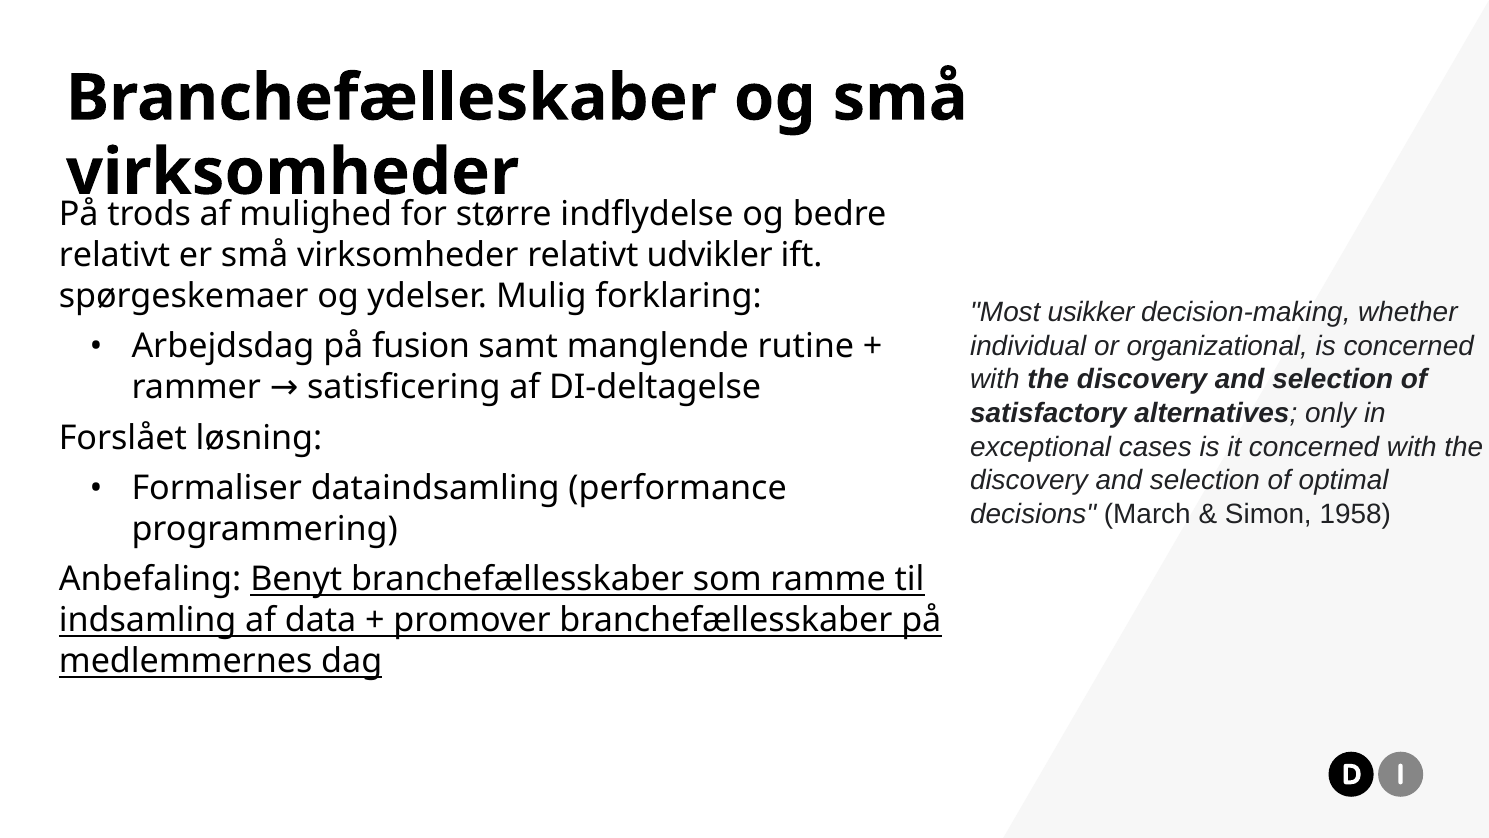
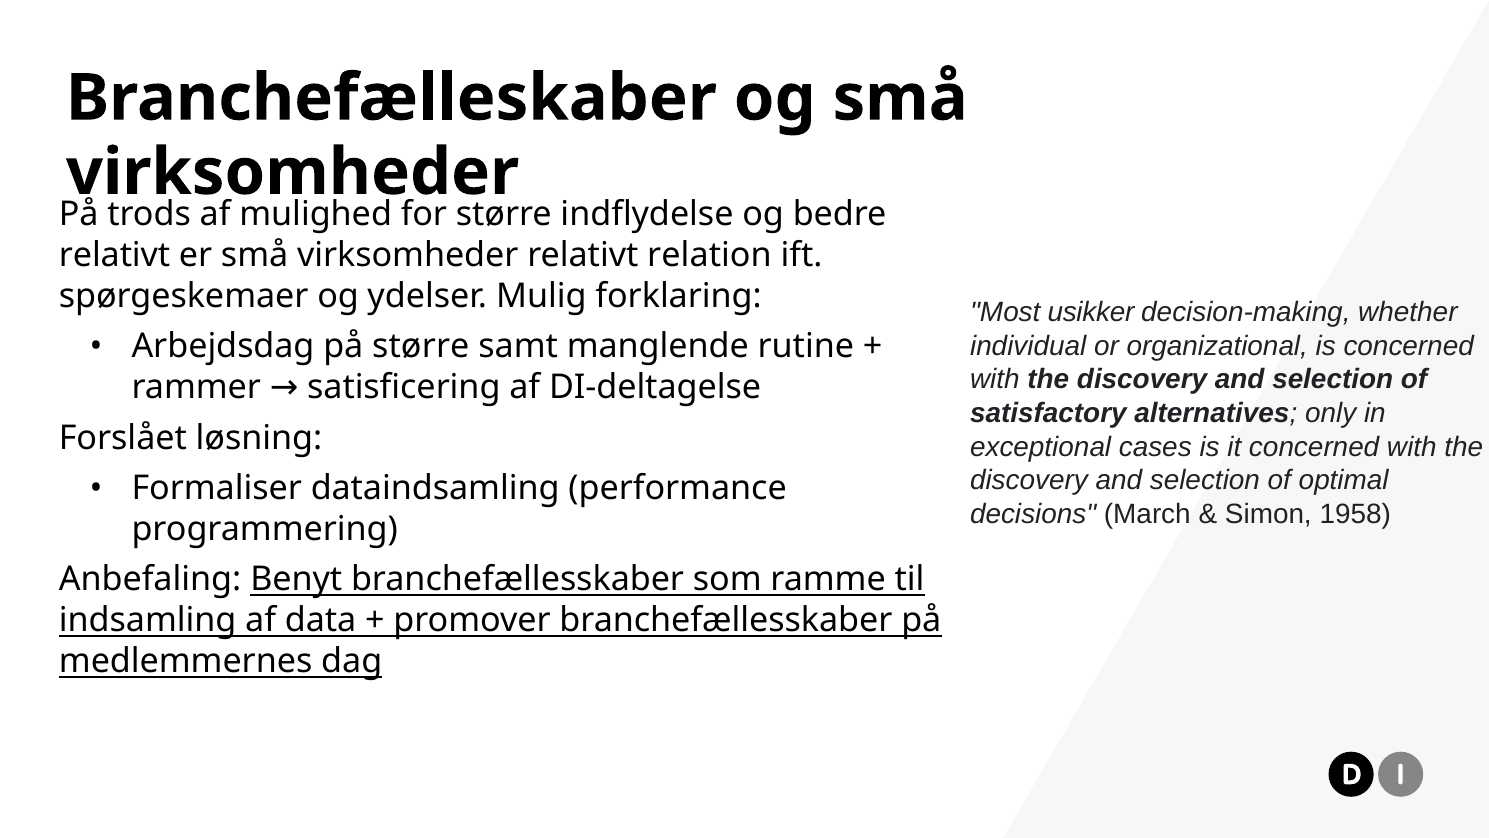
udvikler: udvikler -> relation
på fusion: fusion -> større
